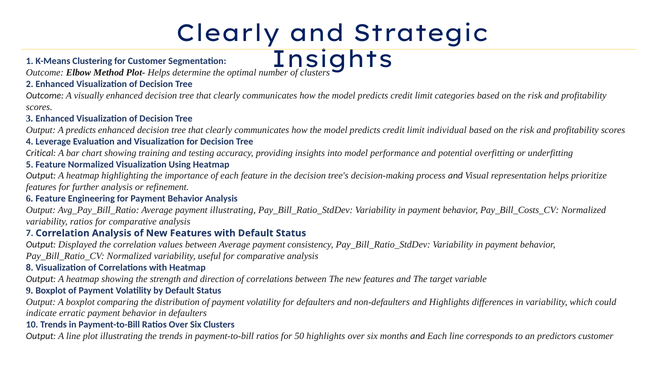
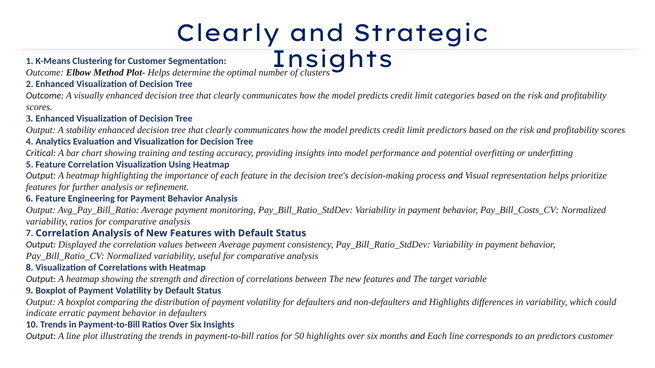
A predicts: predicts -> stability
limit individual: individual -> predictors
Leverage: Leverage -> Analytics
Feature Normalized: Normalized -> Correlation
payment illustrating: illustrating -> monitoring
Six Clusters: Clusters -> Insights
